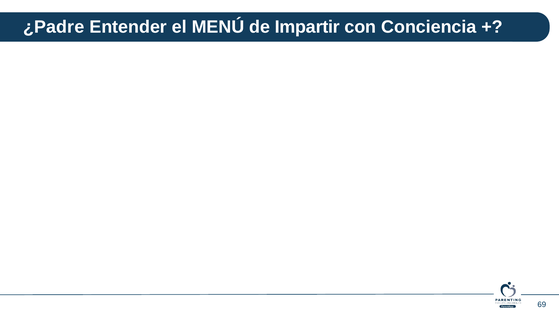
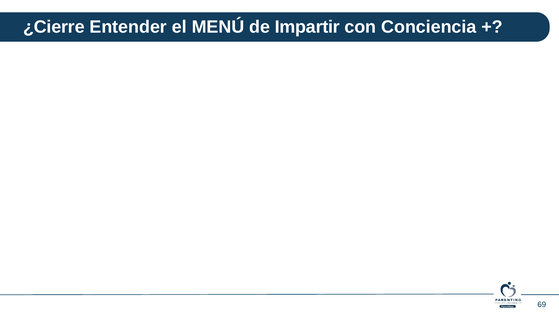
¿Padre: ¿Padre -> ¿Cierre
